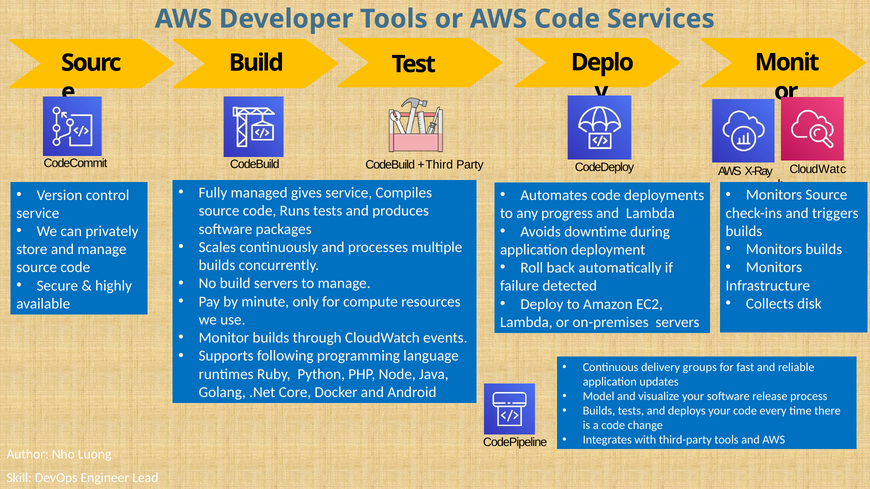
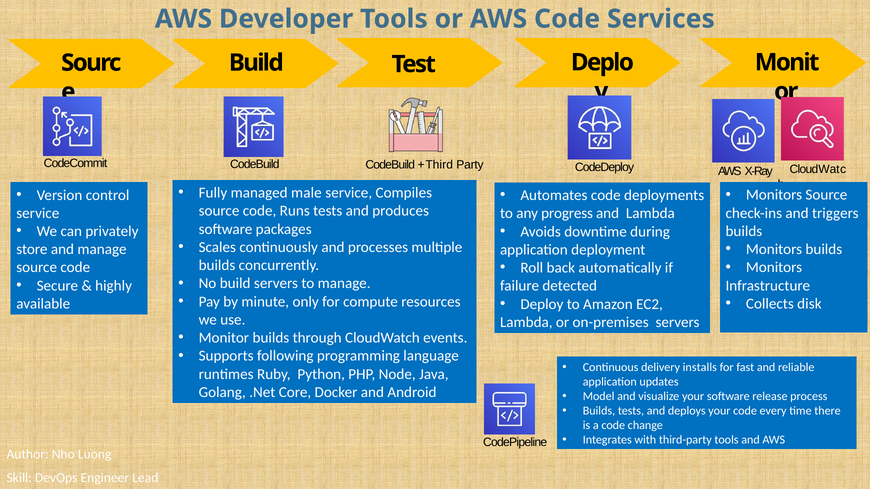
gives: gives -> male
groups: groups -> installs
